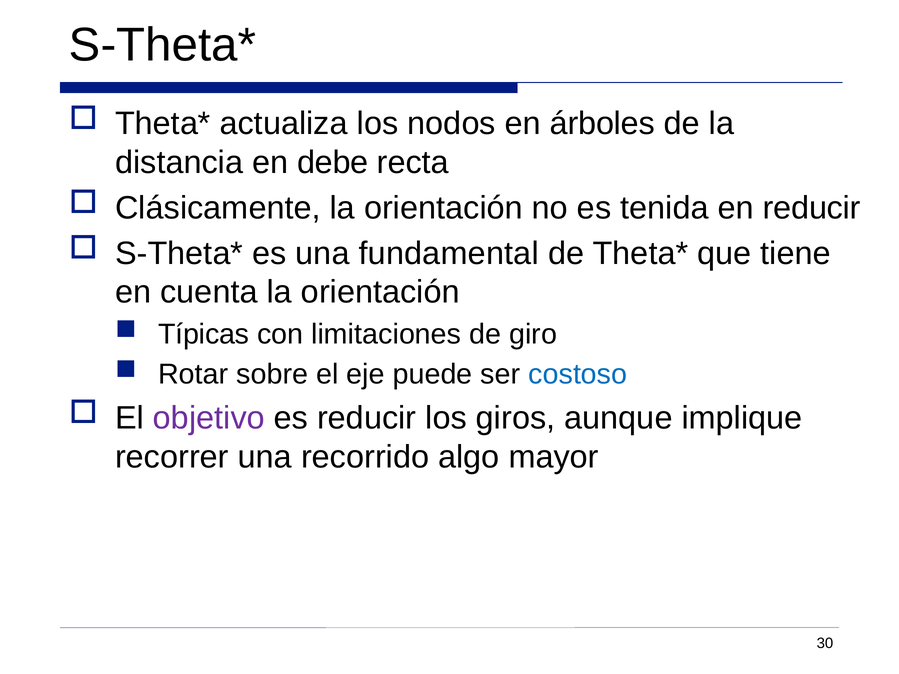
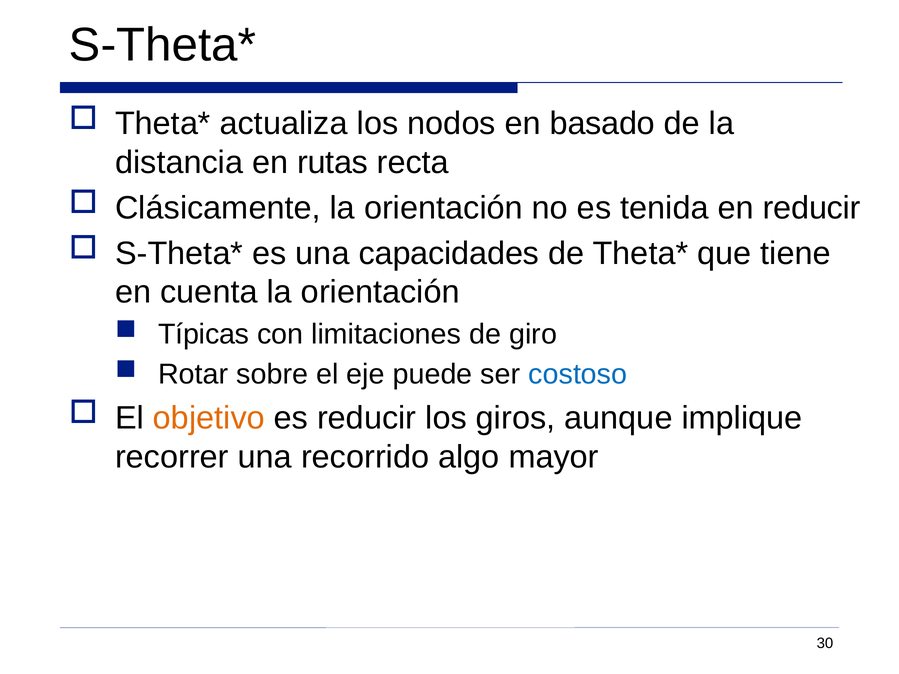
árboles: árboles -> basado
debe: debe -> rutas
fundamental: fundamental -> capacidades
objetivo colour: purple -> orange
